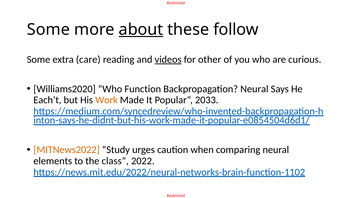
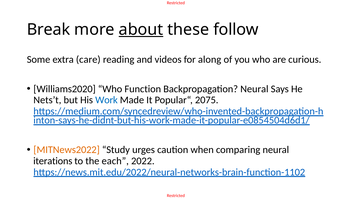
Some at (48, 30): Some -> Break
videos underline: present -> none
other: other -> along
Each’t: Each’t -> Nets’t
Work colour: orange -> blue
2033: 2033 -> 2075
elements: elements -> iterations
class: class -> each
